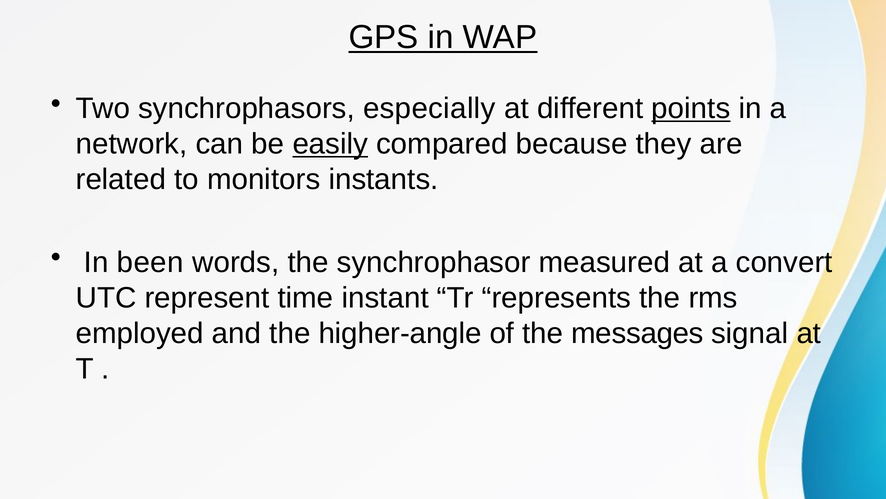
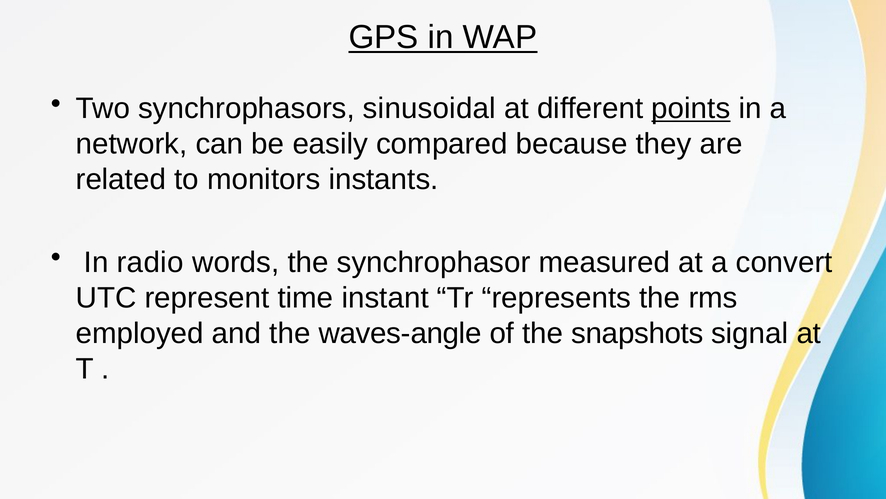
especially: especially -> sinusoidal
easily underline: present -> none
been: been -> radio
higher-angle: higher-angle -> waves-angle
messages: messages -> snapshots
